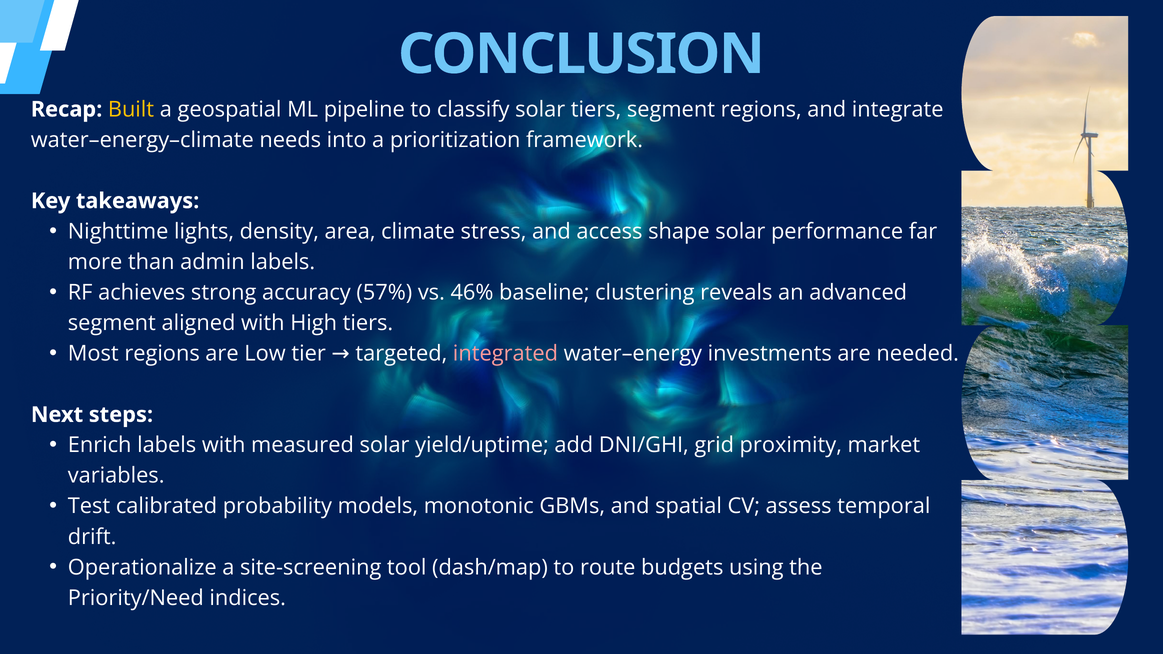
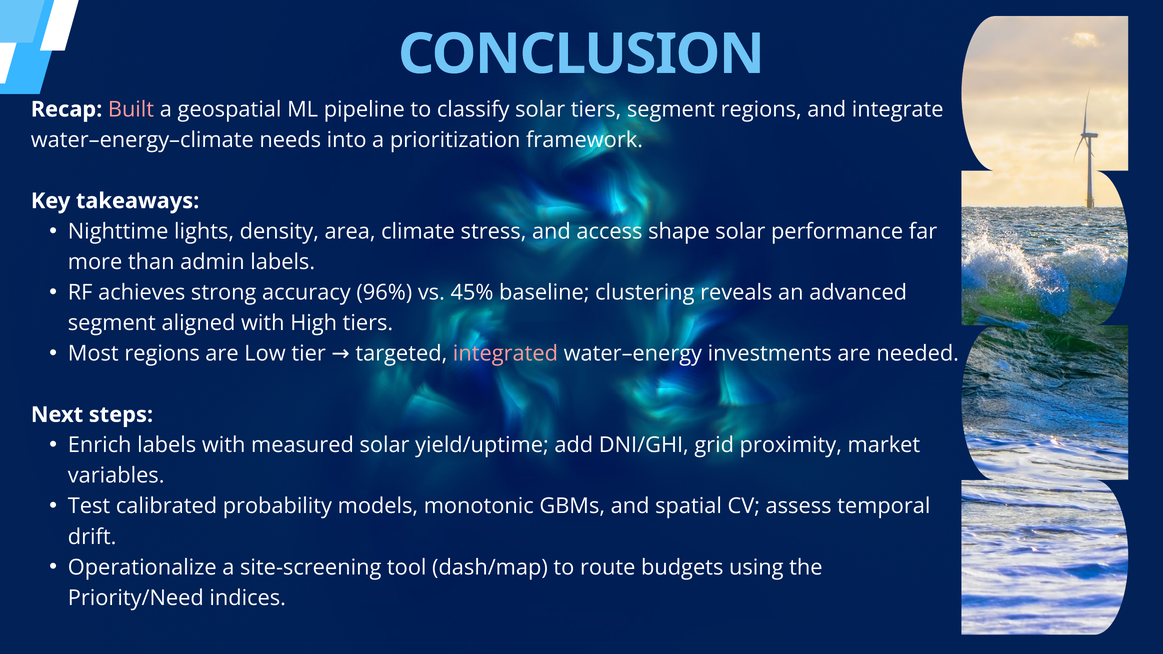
Built colour: yellow -> pink
57%: 57% -> 96%
46%: 46% -> 45%
